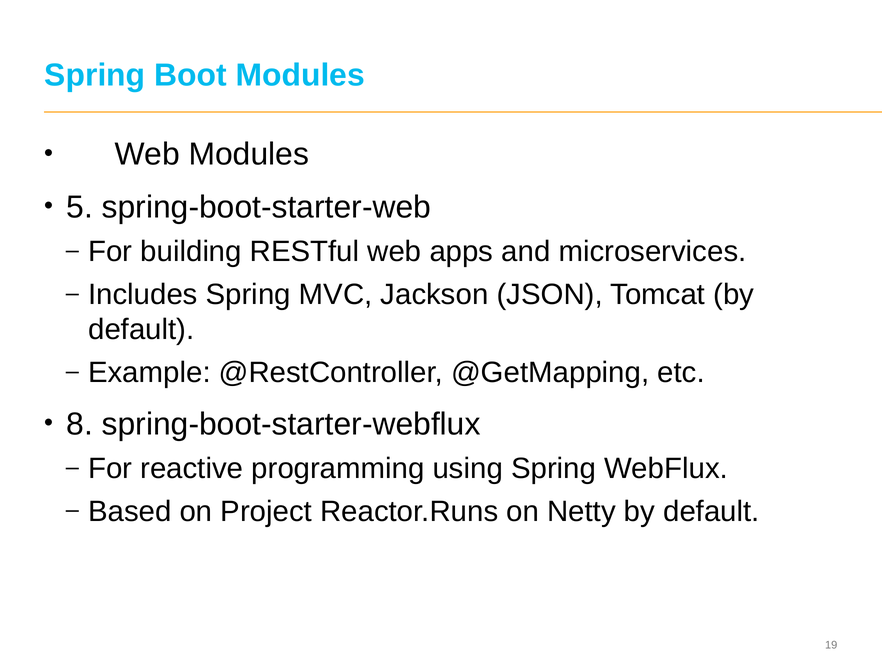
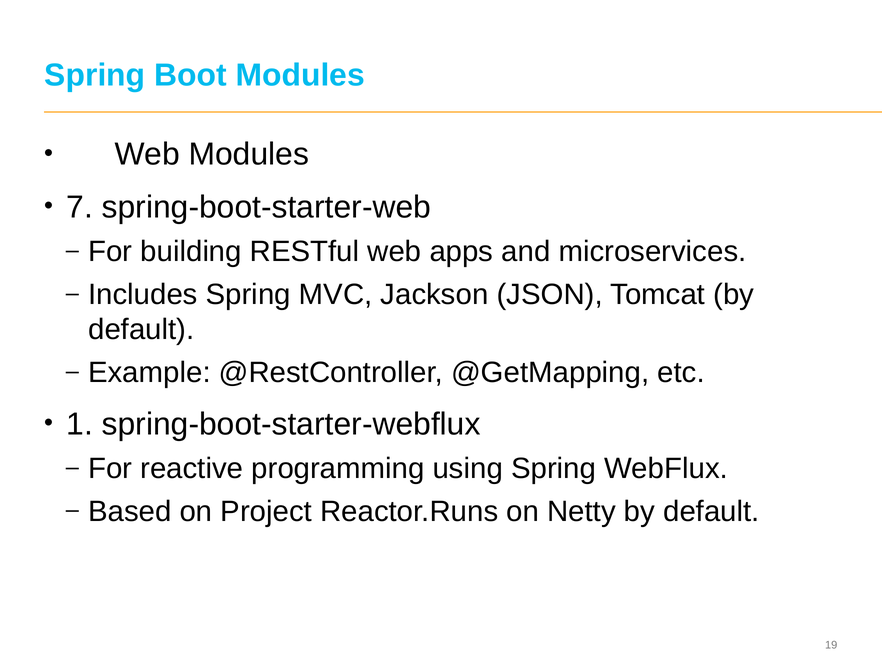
5: 5 -> 7
8: 8 -> 1
